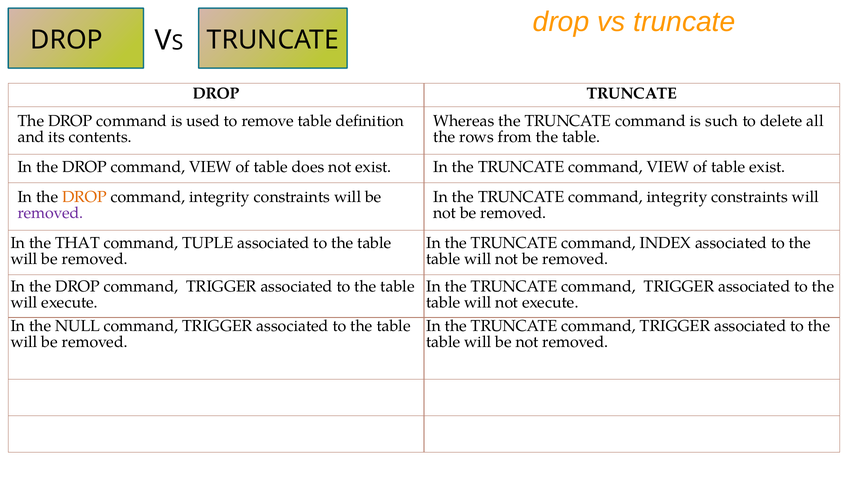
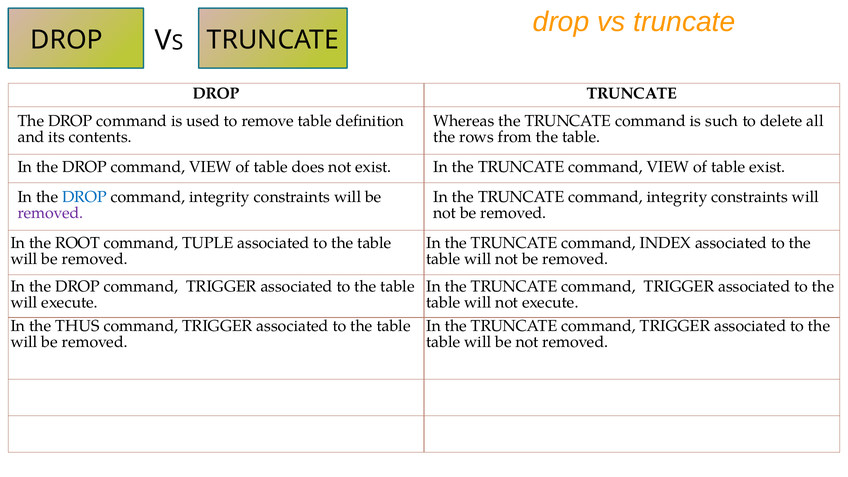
DROP at (85, 197) colour: orange -> blue
THAT: THAT -> ROOT
NULL: NULL -> THUS
